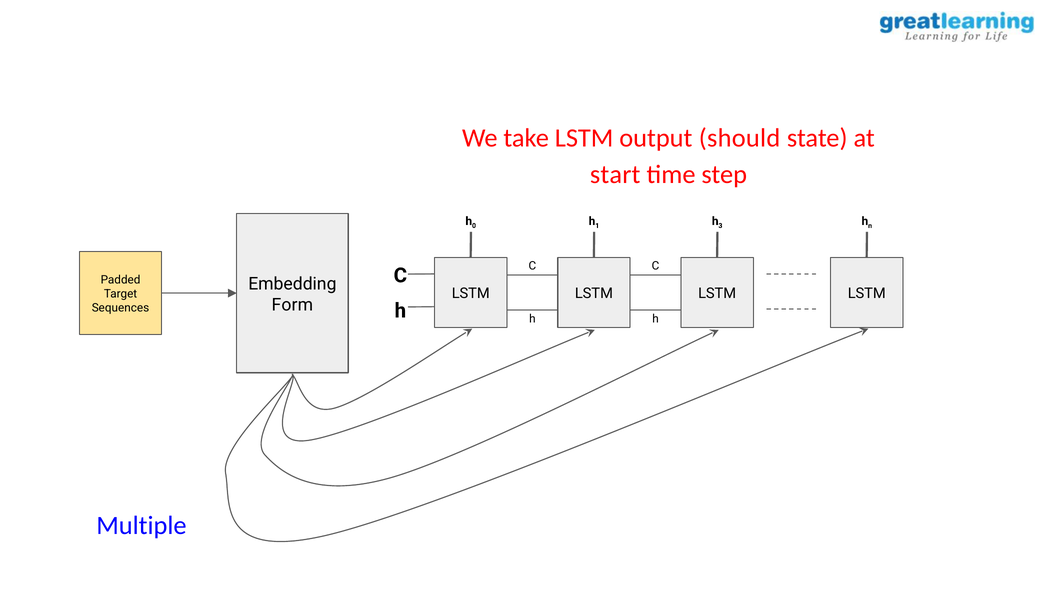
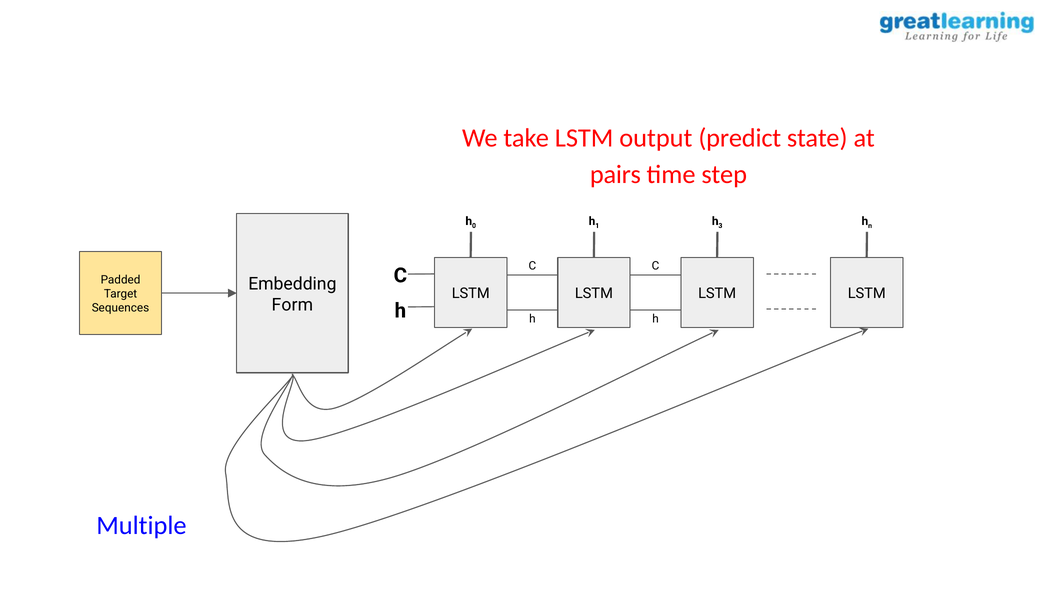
should: should -> predict
start: start -> pairs
